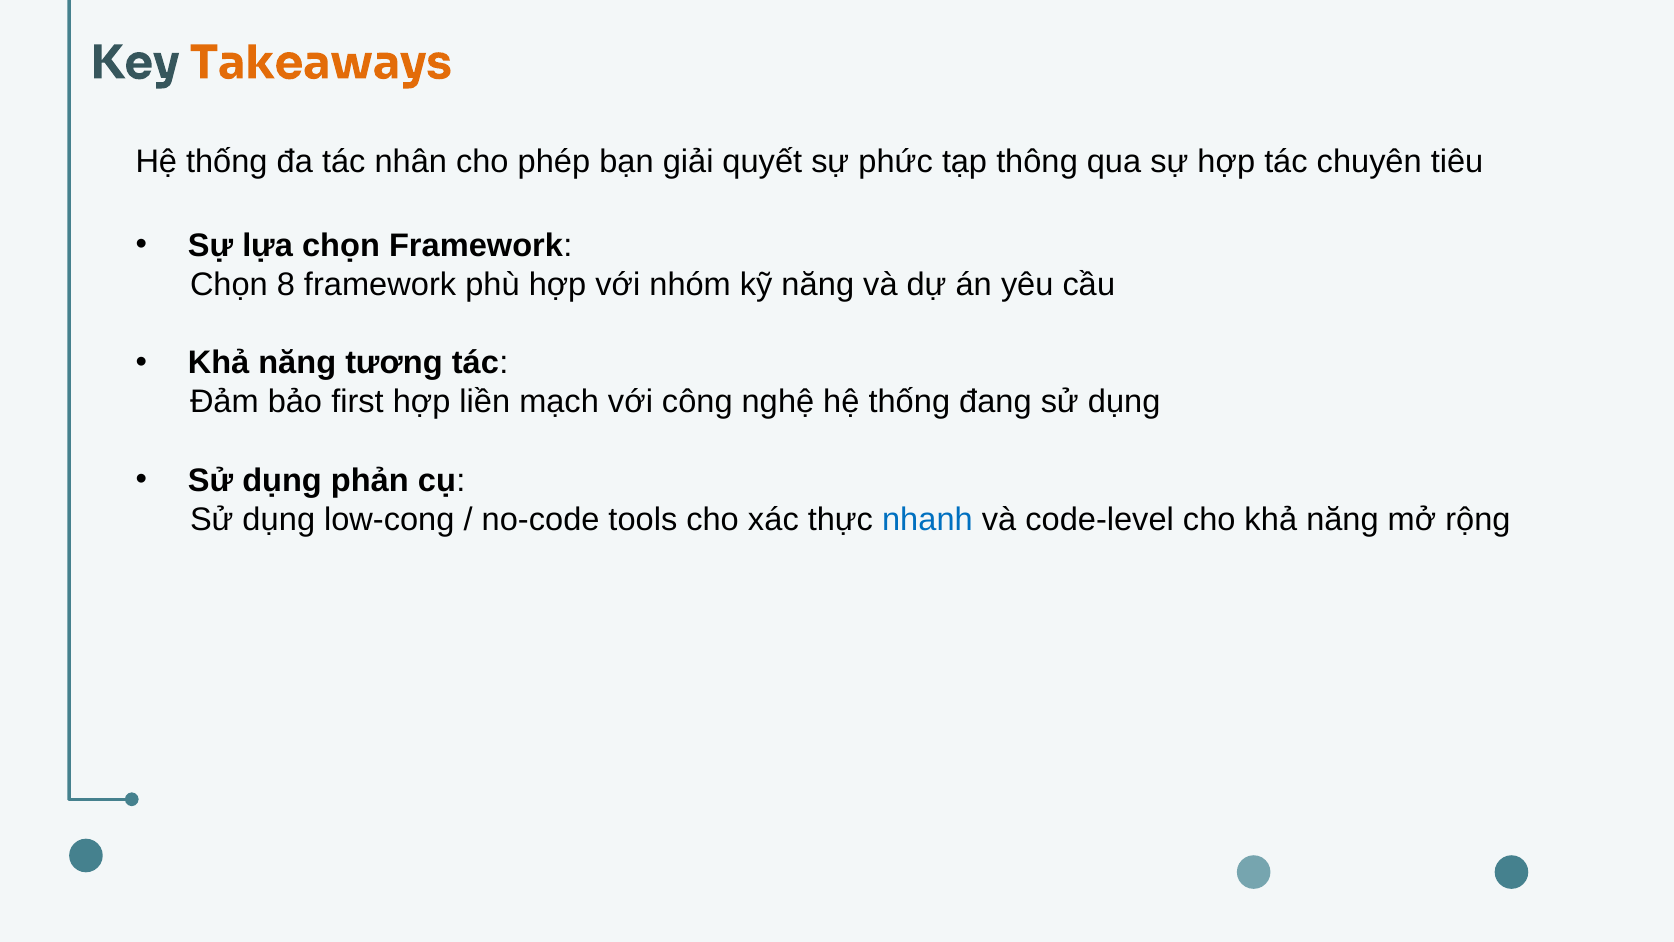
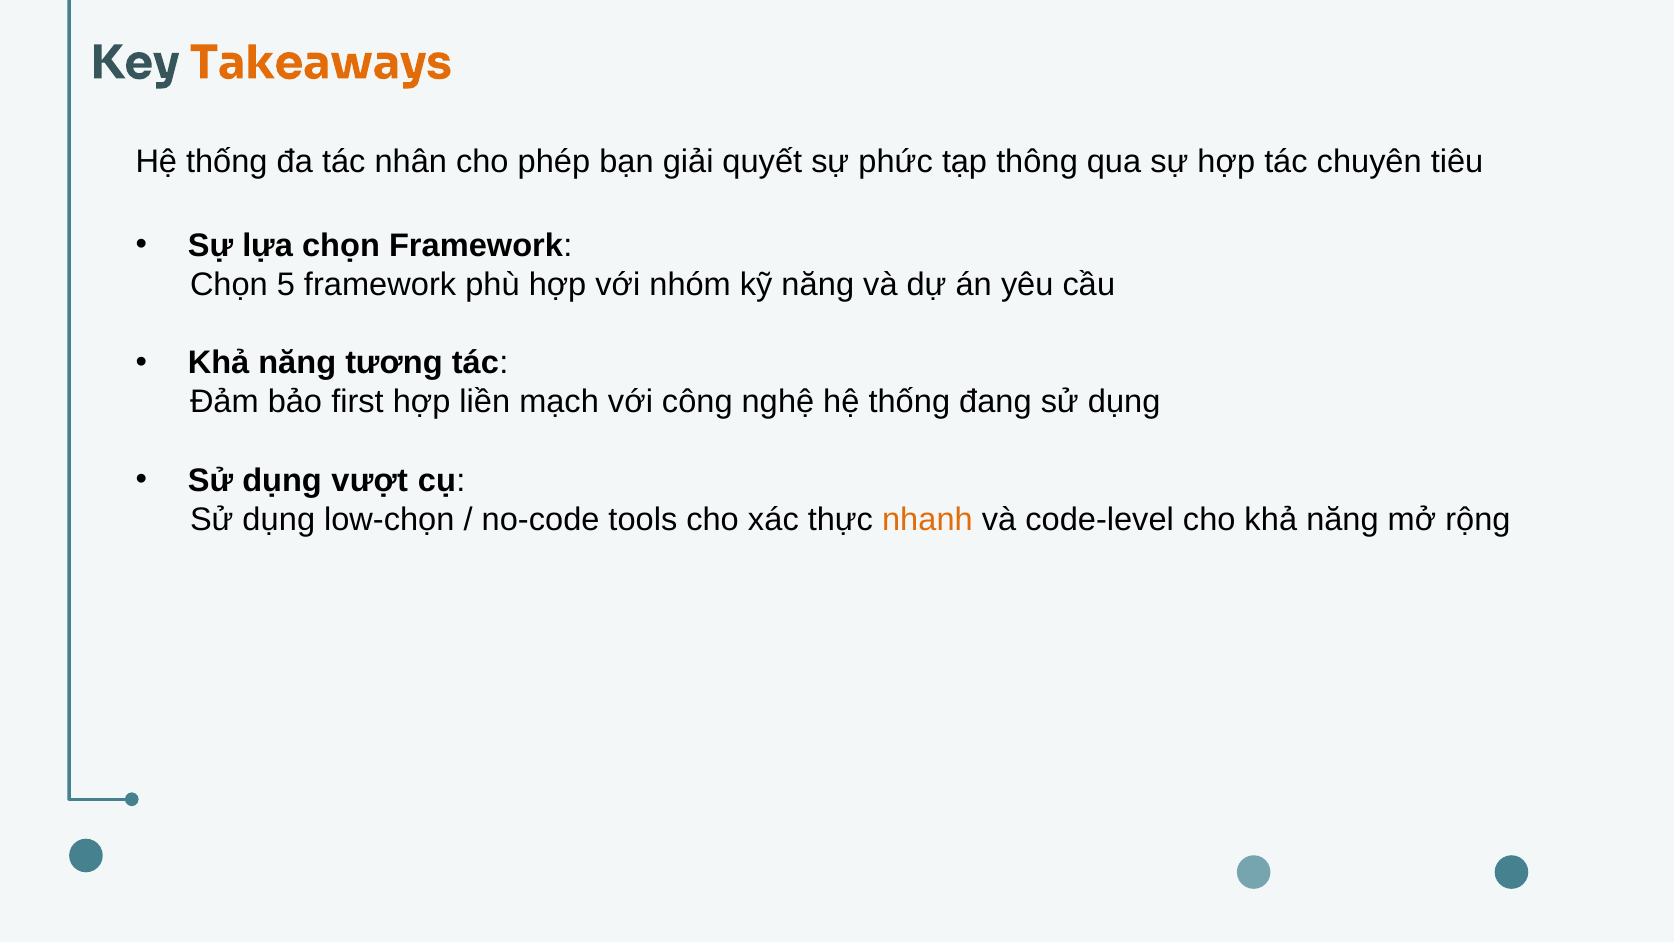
8: 8 -> 5
phản: phản -> vượt
low-cong: low-cong -> low-chọn
nhanh colour: blue -> orange
